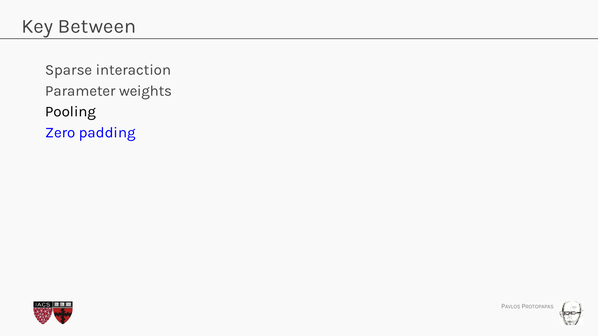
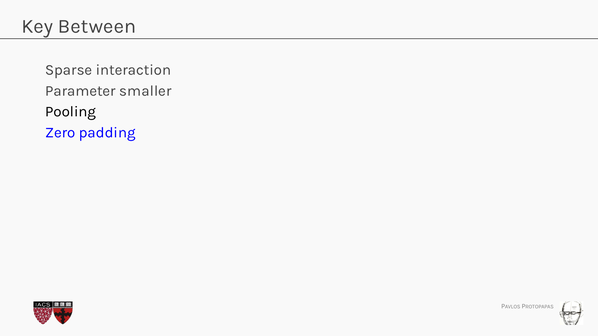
weights: weights -> smaller
